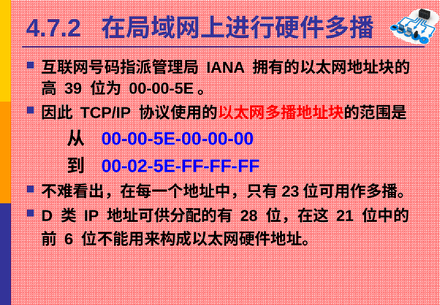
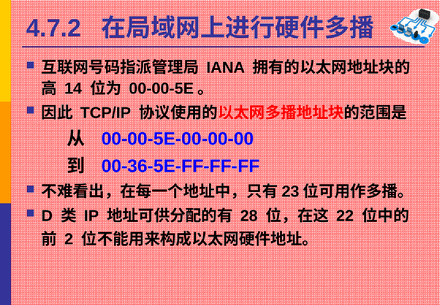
39: 39 -> 14
00-02-5E-FF-FF-FF: 00-02-5E-FF-FF-FF -> 00-36-5E-FF-FF-FF
21: 21 -> 22
6: 6 -> 2
